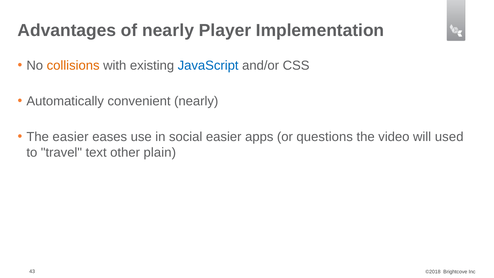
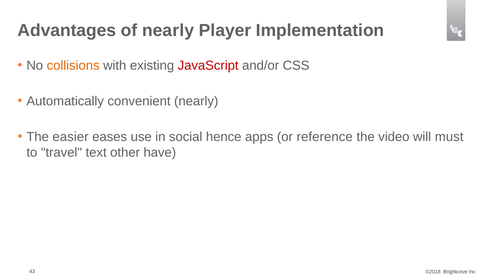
JavaScript colour: blue -> red
social easier: easier -> hence
questions: questions -> reference
used: used -> must
plain: plain -> have
